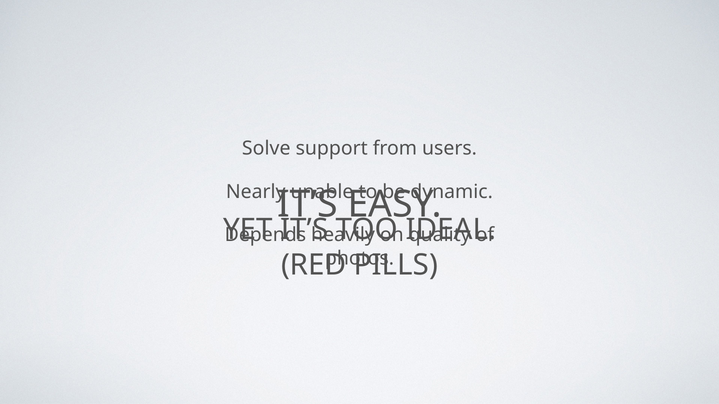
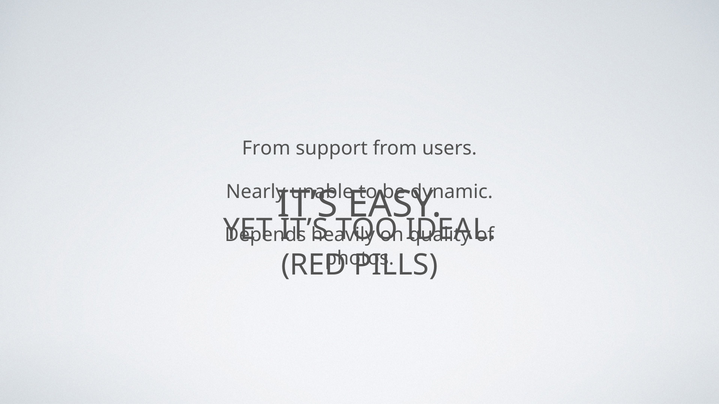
Solve at (266, 149): Solve -> From
